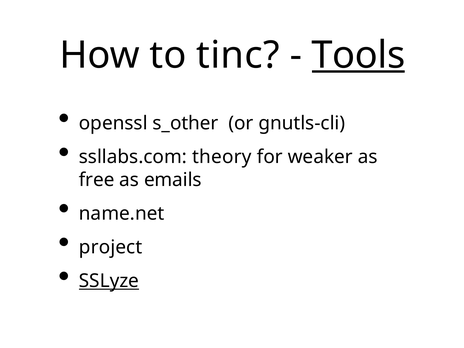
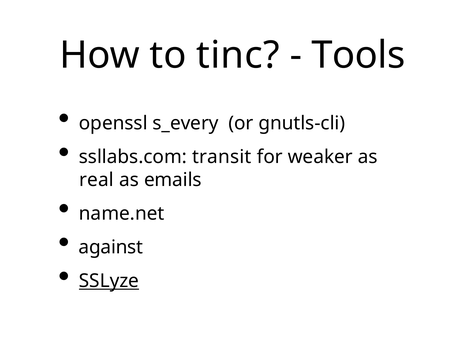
Tools underline: present -> none
s_other: s_other -> s_every
theory: theory -> transit
free: free -> real
project: project -> against
